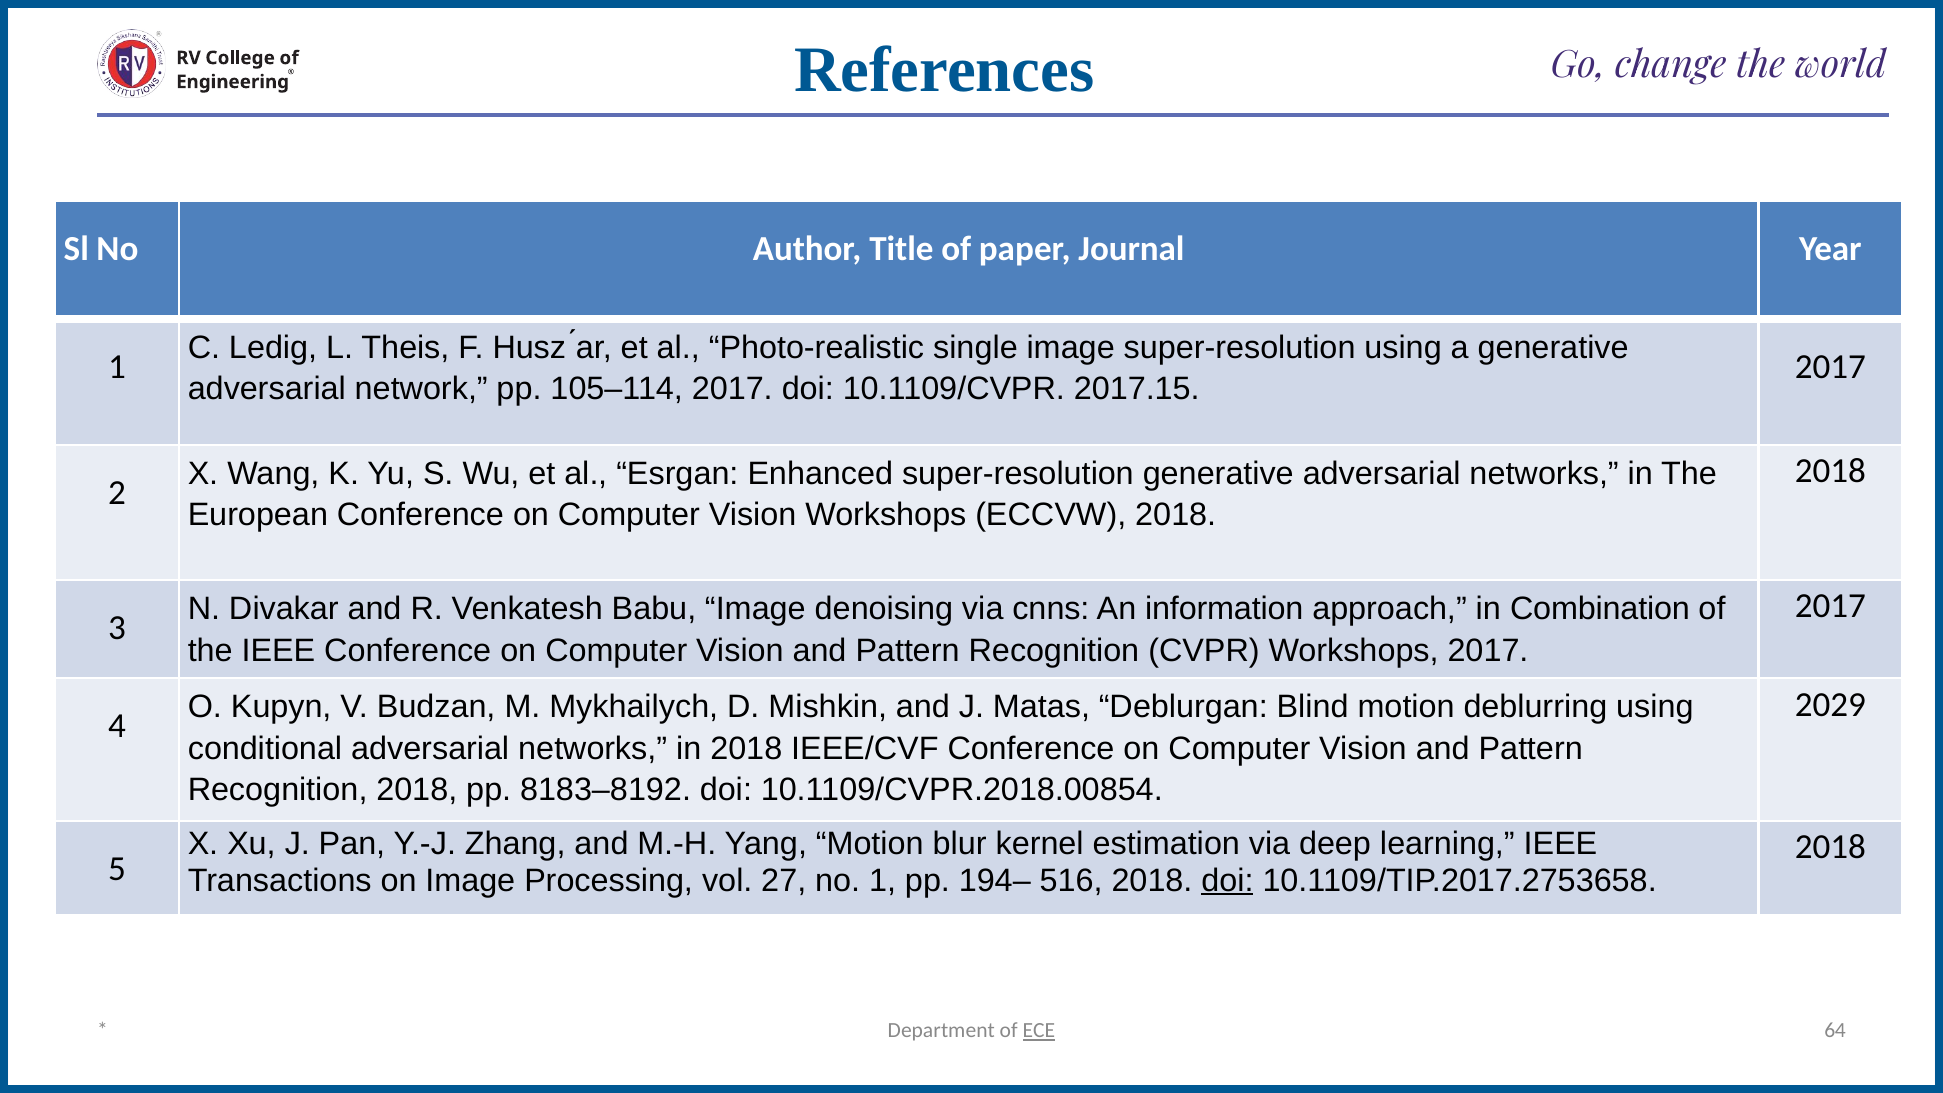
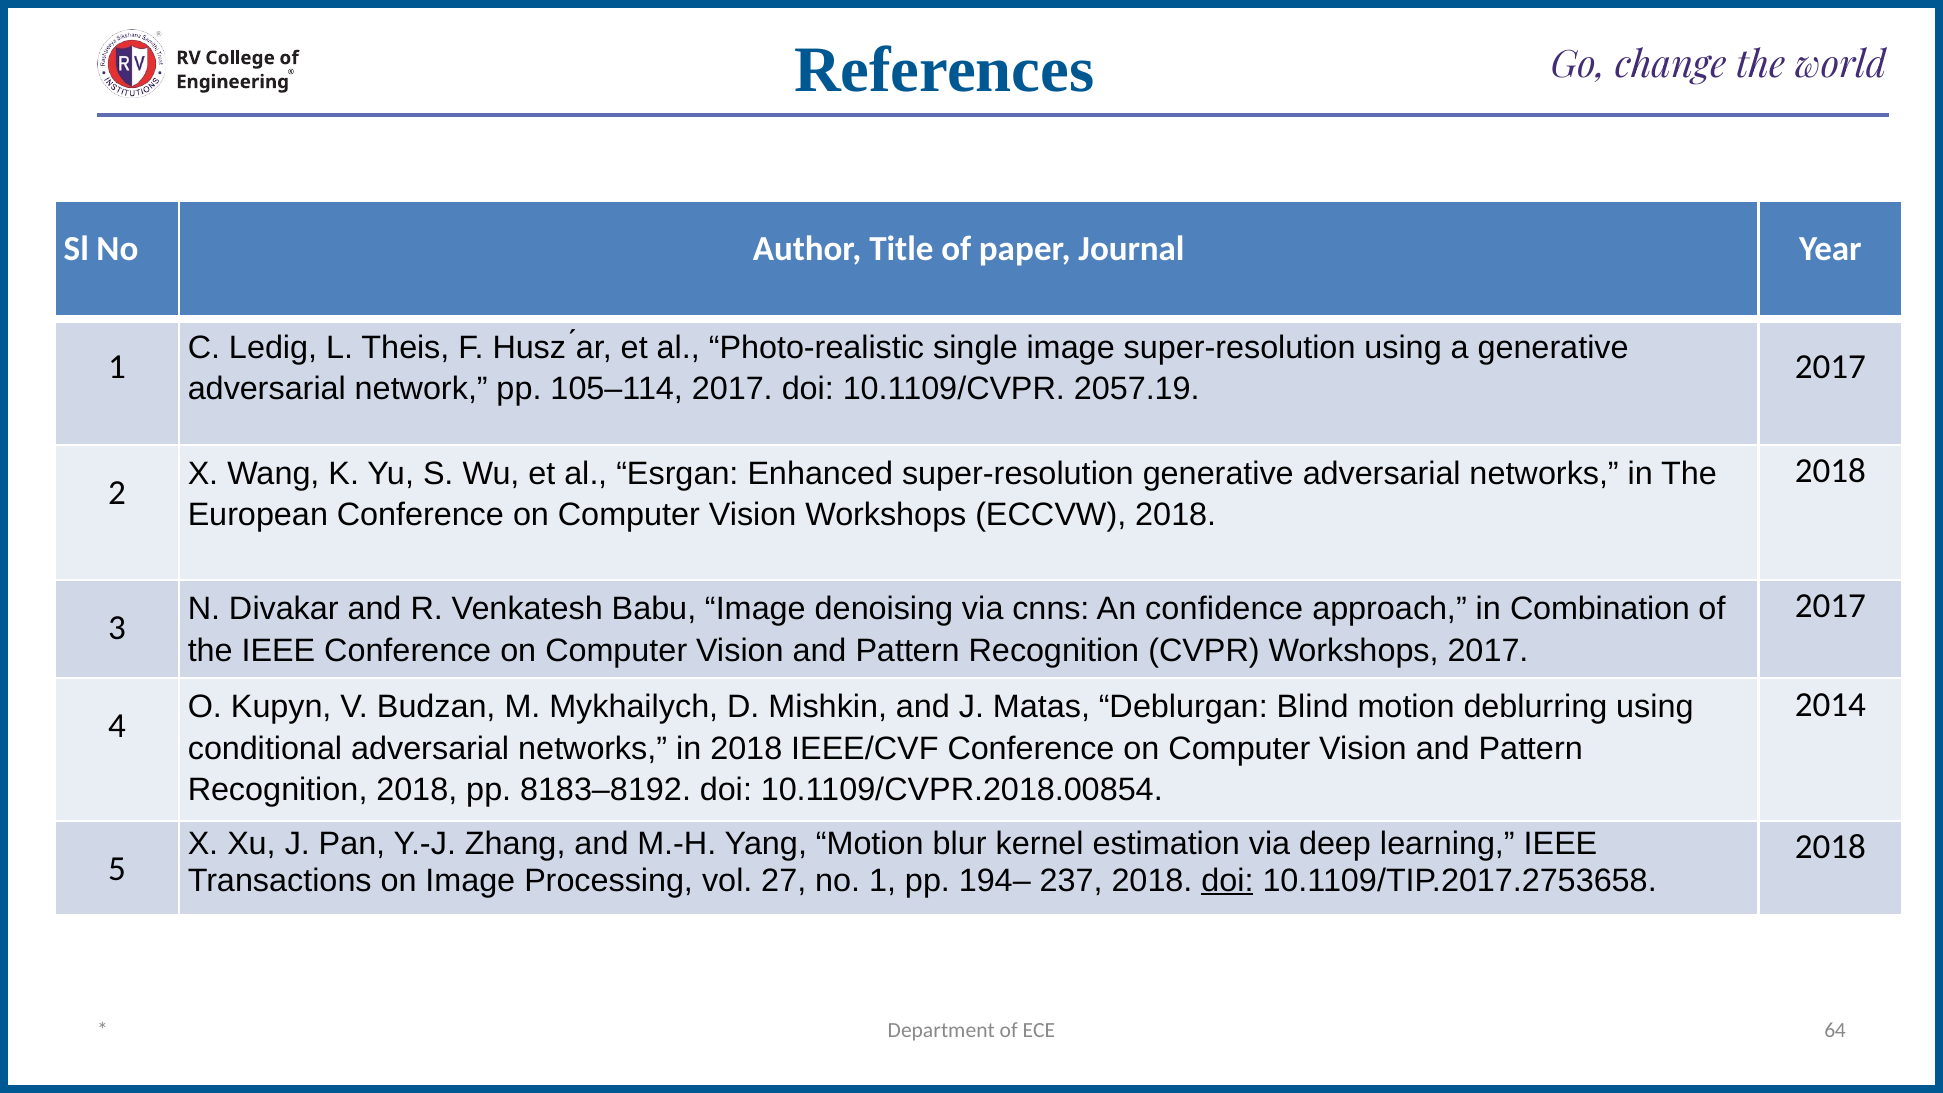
2017.15: 2017.15 -> 2057.19
information: information -> confidence
2029: 2029 -> 2014
516: 516 -> 237
ECE underline: present -> none
